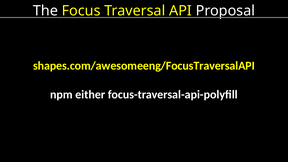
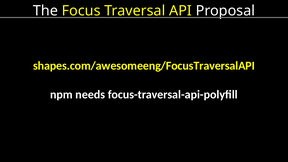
either: either -> needs
